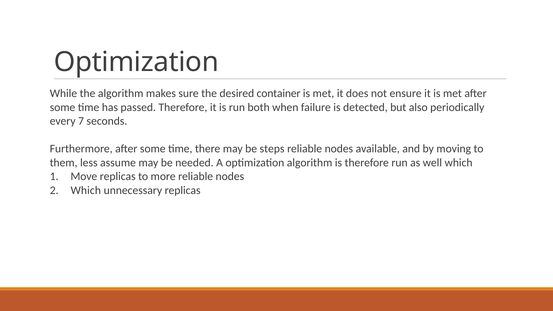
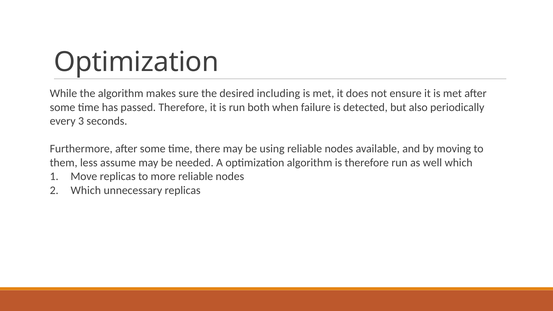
container: container -> including
7: 7 -> 3
steps: steps -> using
